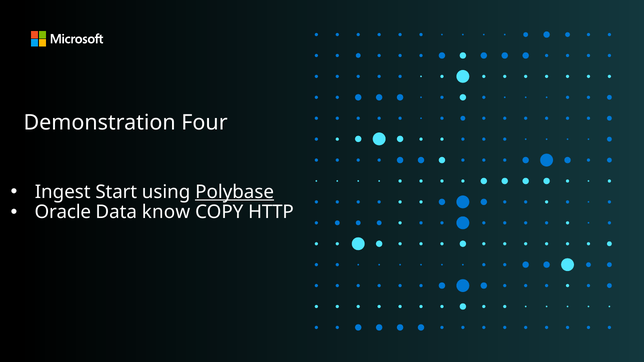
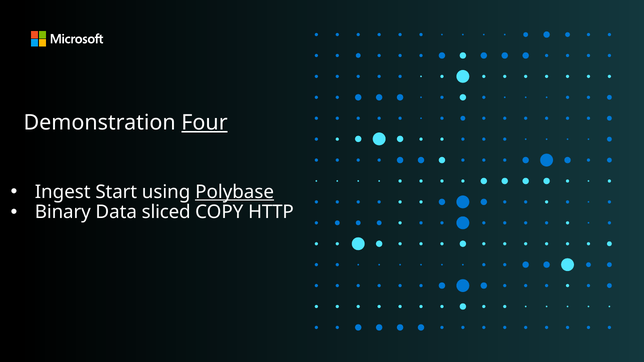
Four underline: none -> present
Oracle: Oracle -> Binary
know: know -> sliced
